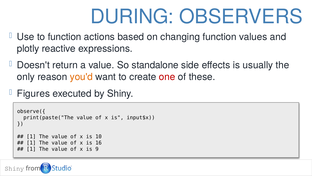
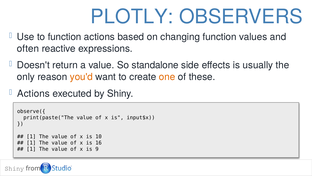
DURING: DURING -> PLOTLY
plotly: plotly -> often
one colour: red -> orange
Figures at (33, 93): Figures -> Actions
